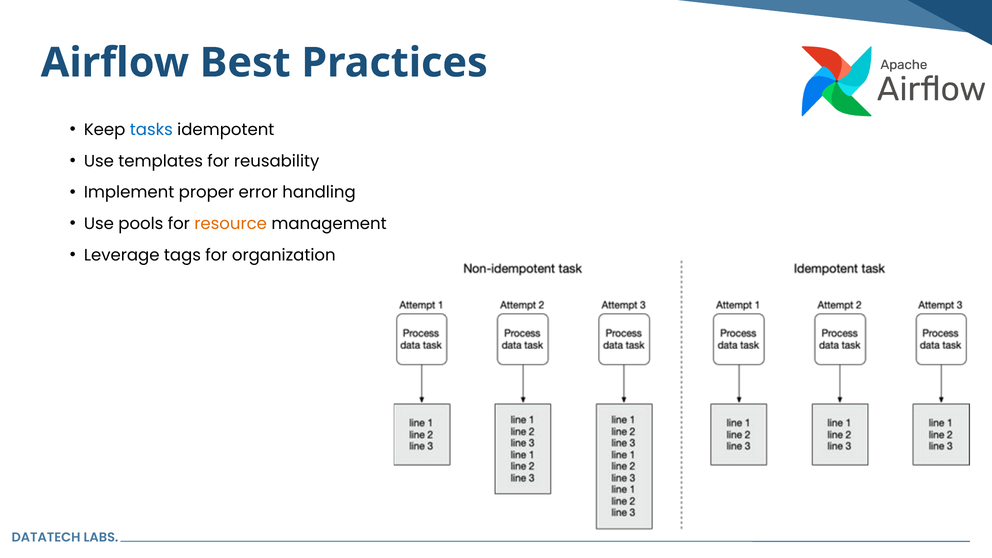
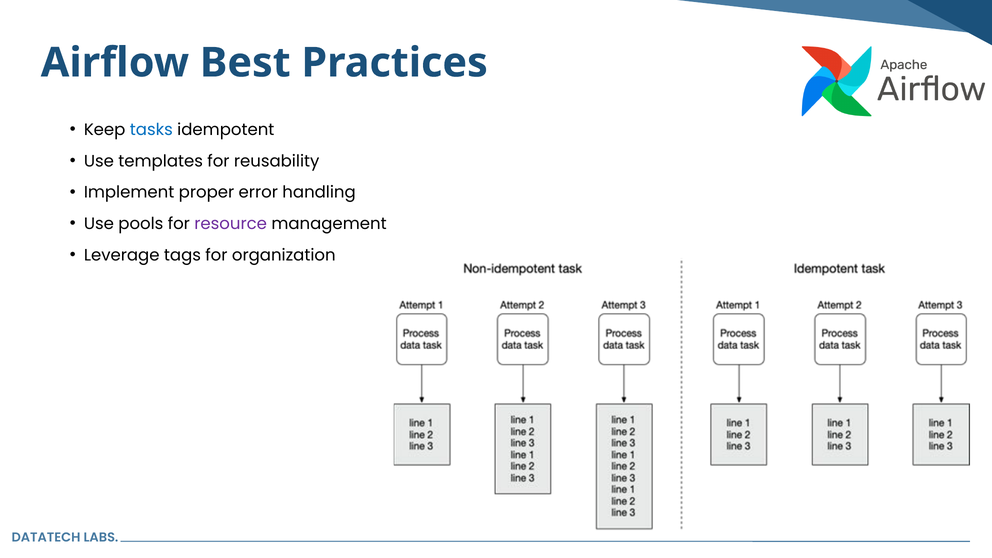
resource colour: orange -> purple
